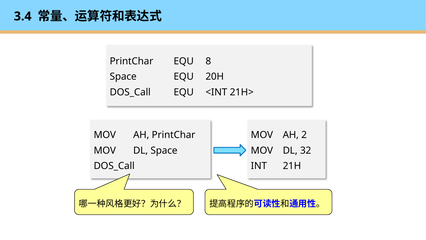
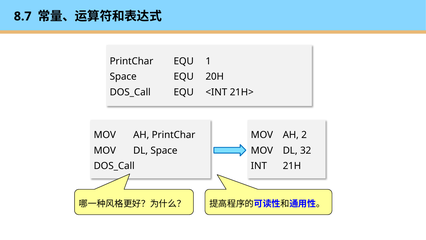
3.4: 3.4 -> 8.7
8: 8 -> 1
